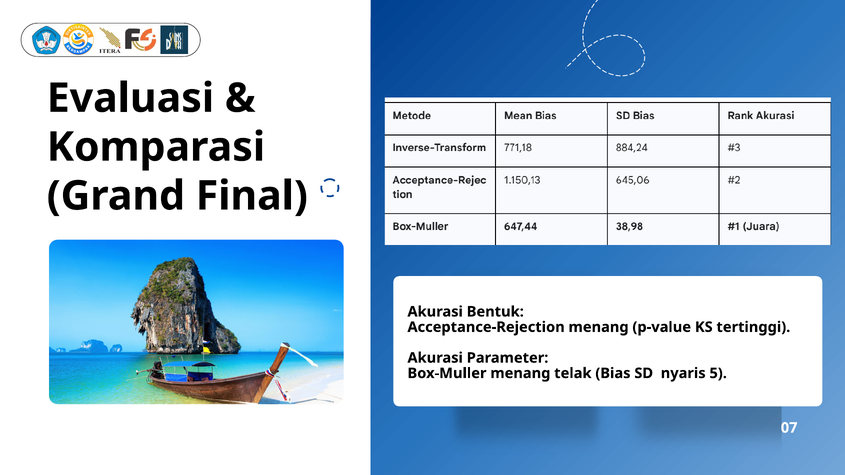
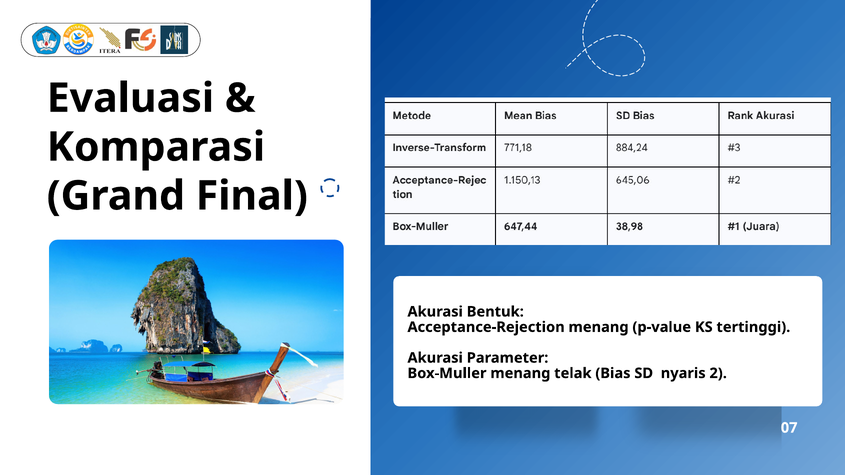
5: 5 -> 2
